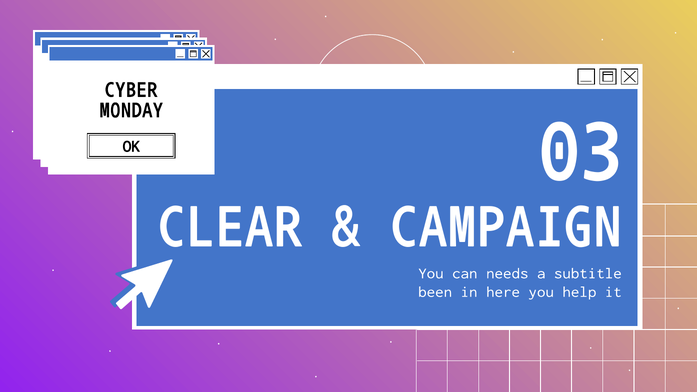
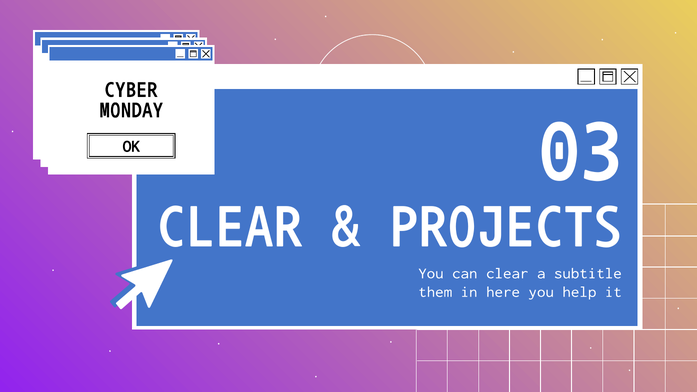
CAMPAIGN: CAMPAIGN -> PROJECTS
can needs: needs -> clear
been: been -> them
